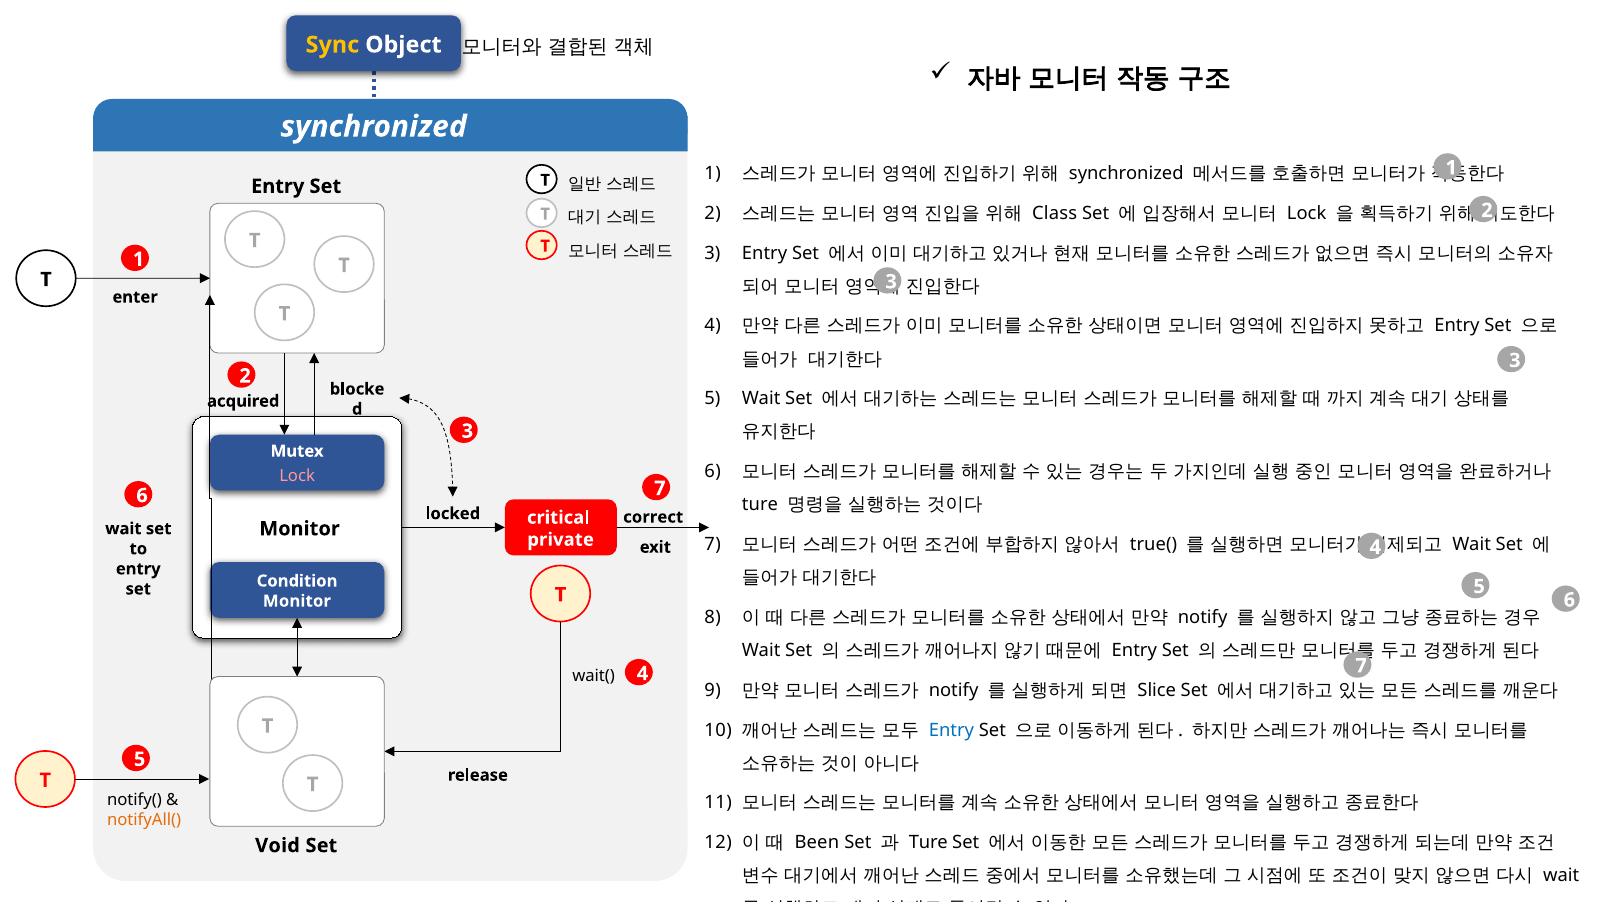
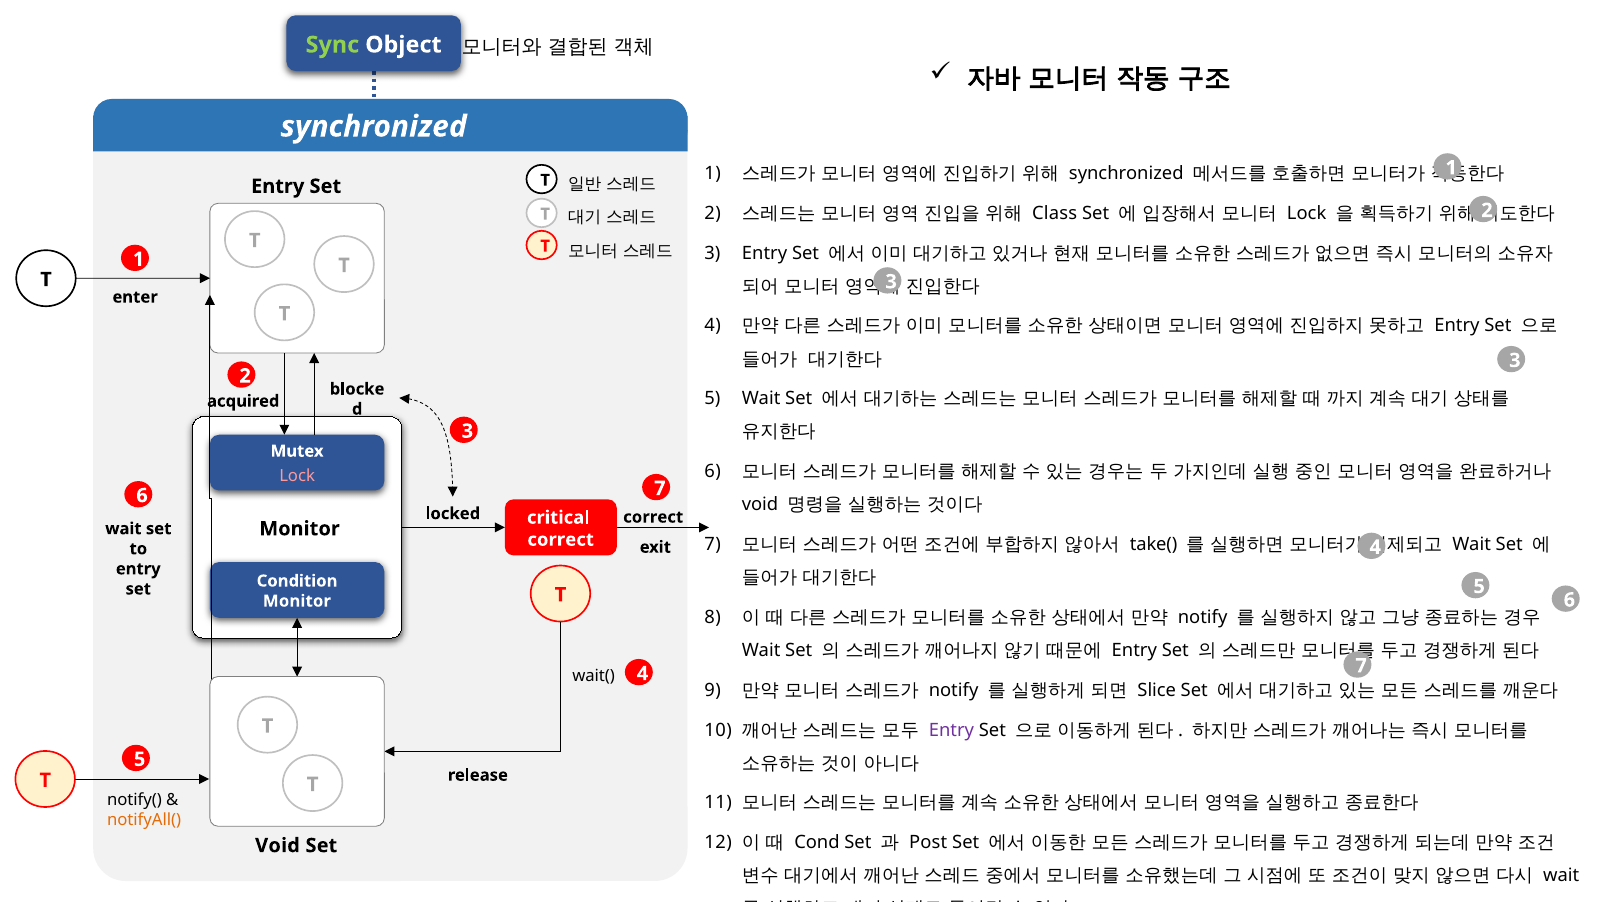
Sync colour: yellow -> light green
ture at (760, 505): ture -> void
private at (561, 540): private -> correct
true(: true( -> take(
Entry at (951, 730) colour: blue -> purple
Been: Been -> Cond
Ture at (928, 843): Ture -> Post
